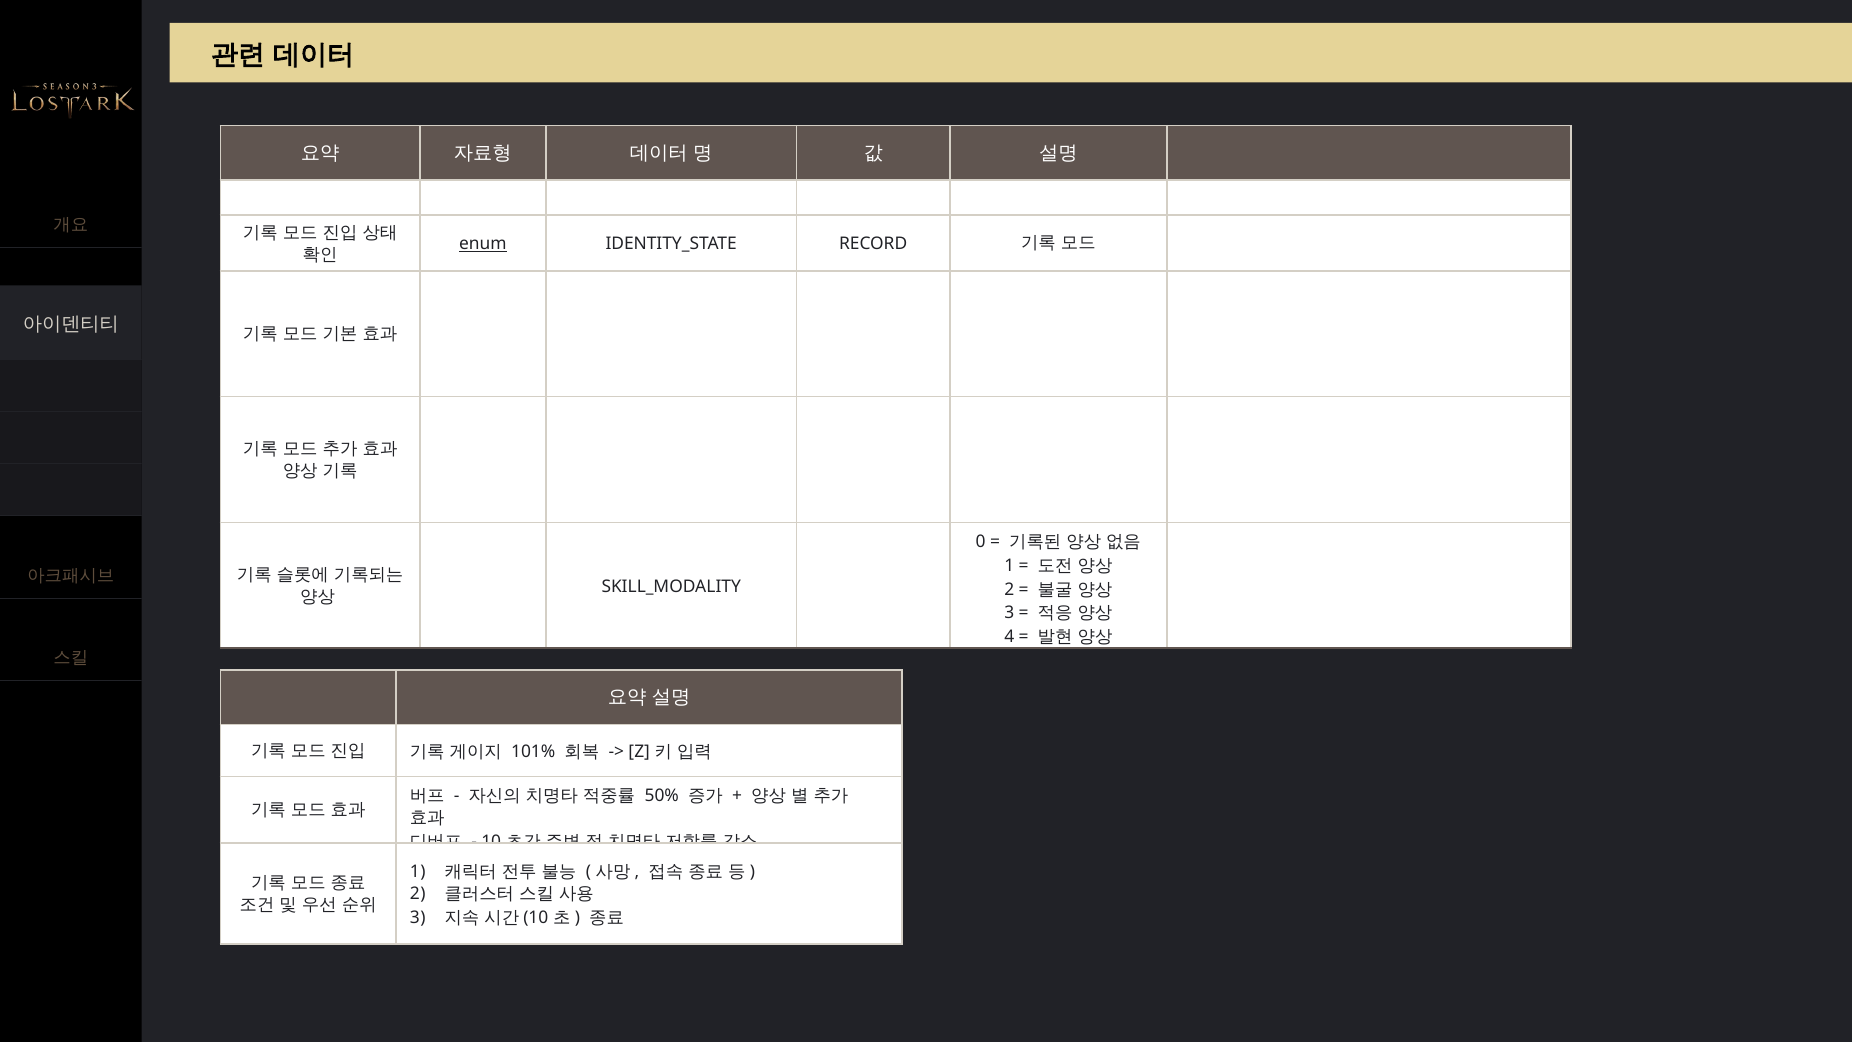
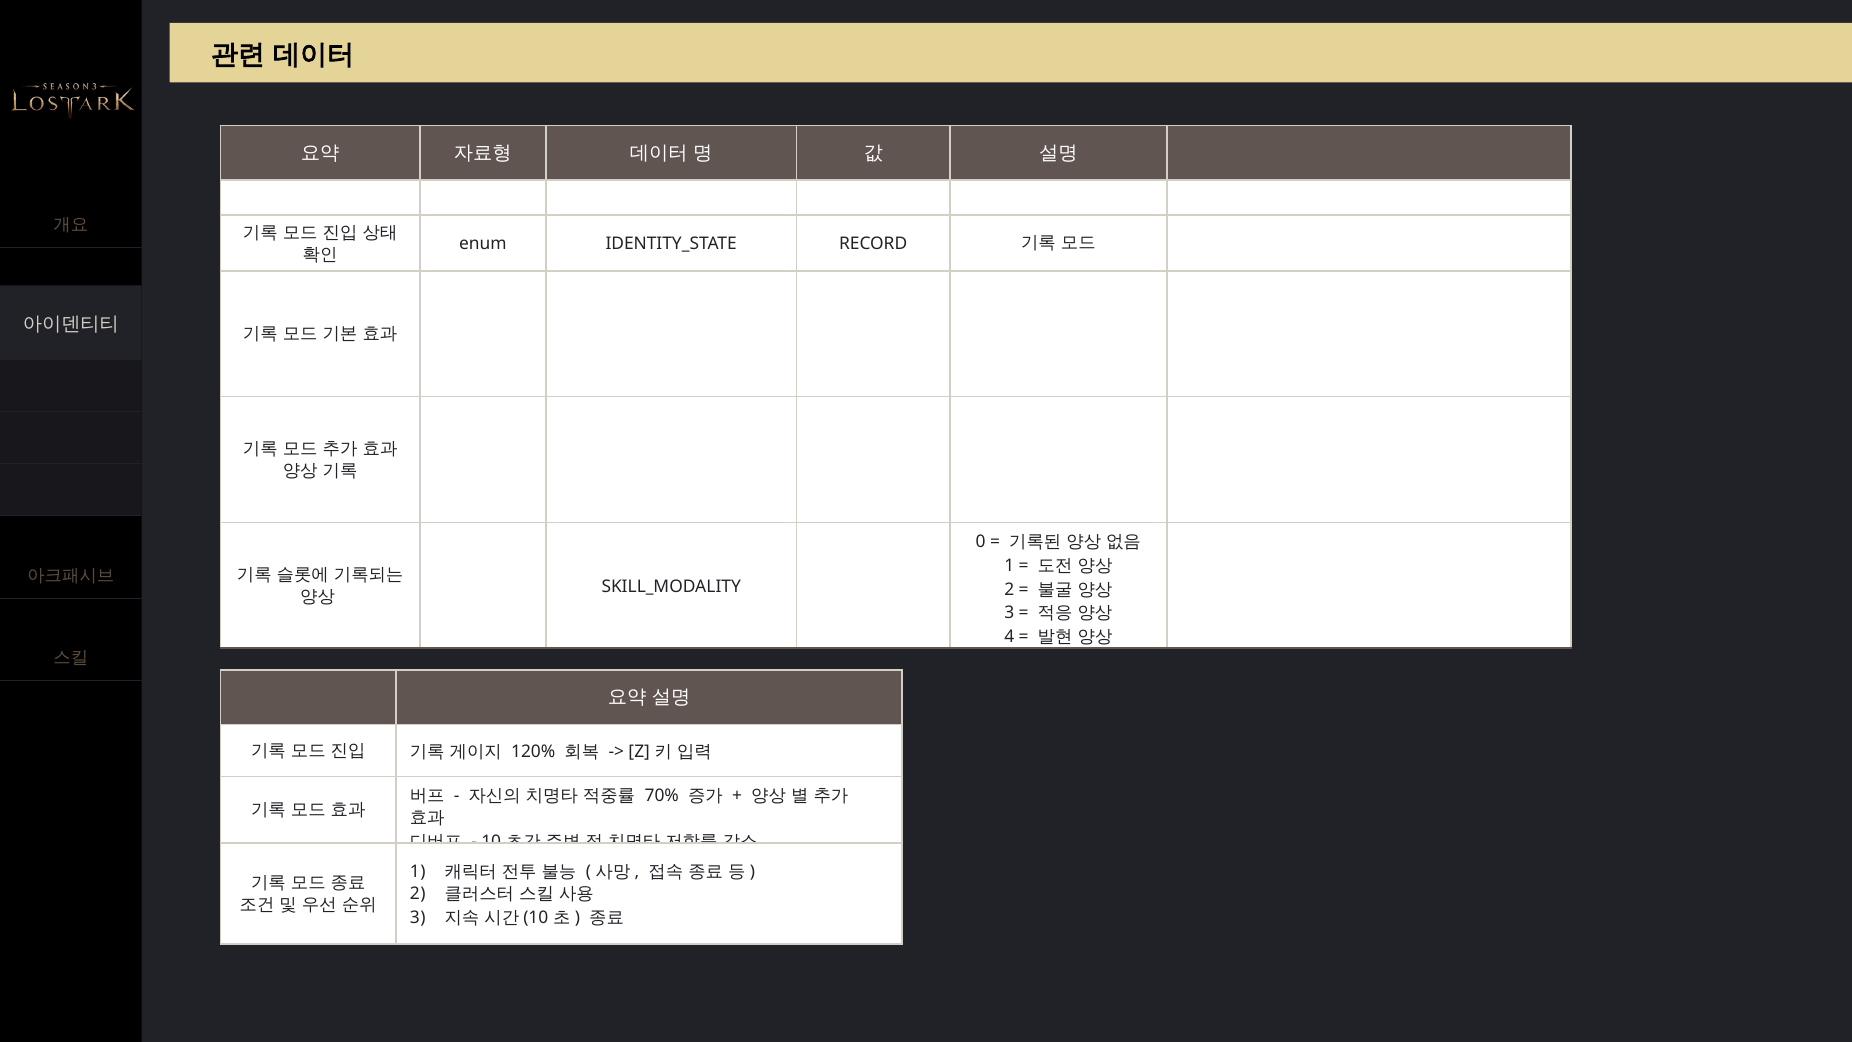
enum underline: present -> none
101%: 101% -> 120%
50%: 50% -> 70%
